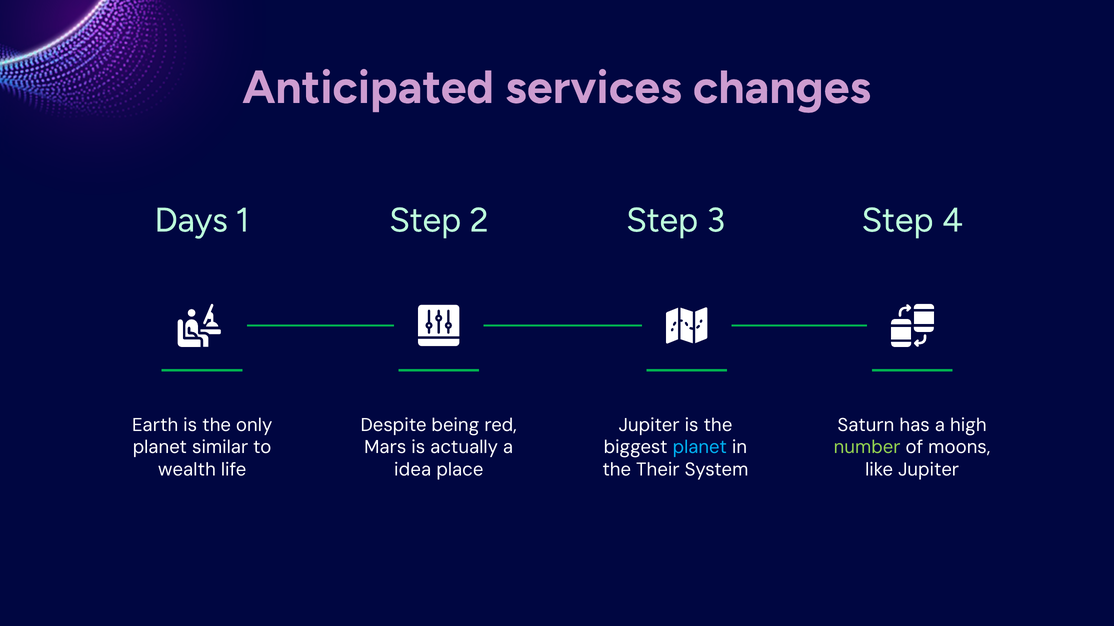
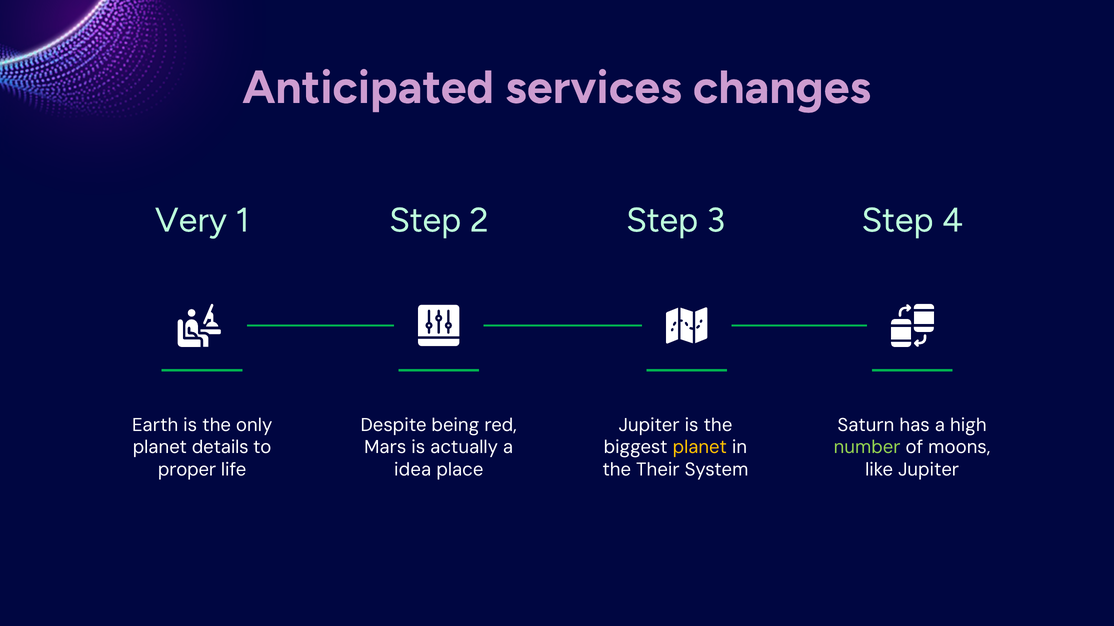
Days: Days -> Very
similar: similar -> details
planet at (700, 448) colour: light blue -> yellow
wealth: wealth -> proper
